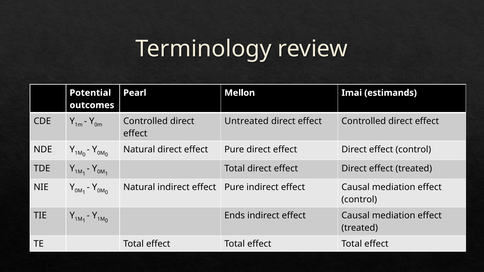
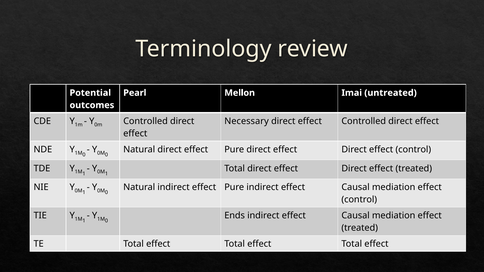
estimands: estimands -> untreated
Untreated: Untreated -> Necessary
